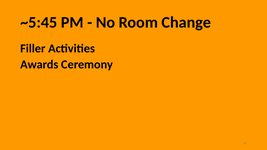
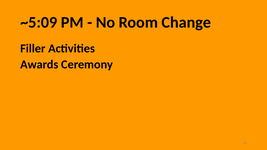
~5:45: ~5:45 -> ~5:09
